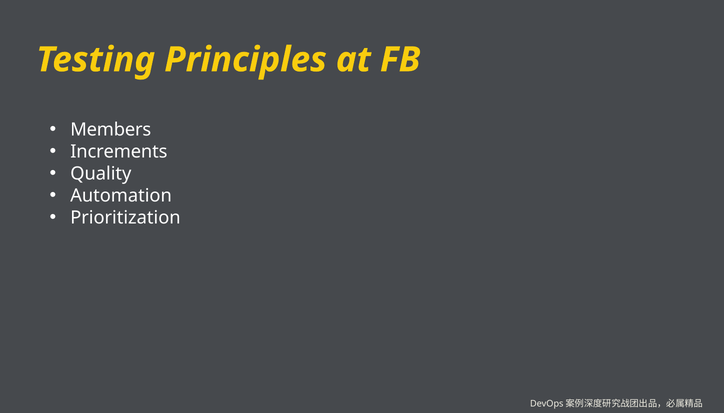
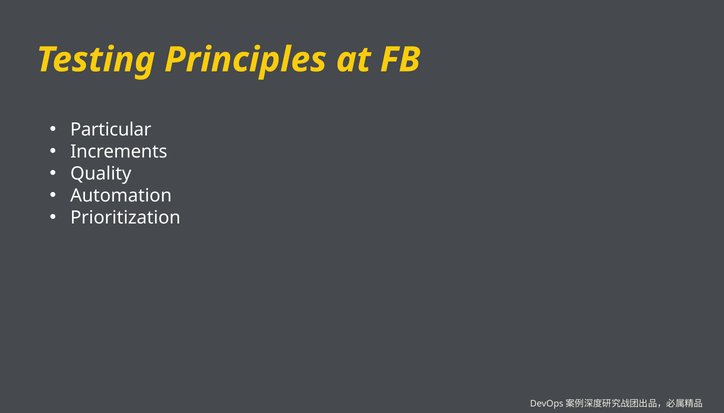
Members: Members -> Particular
